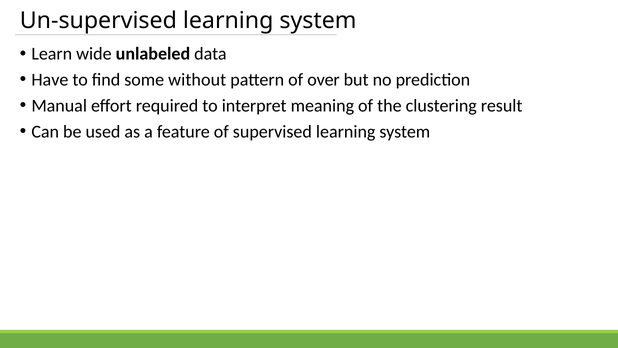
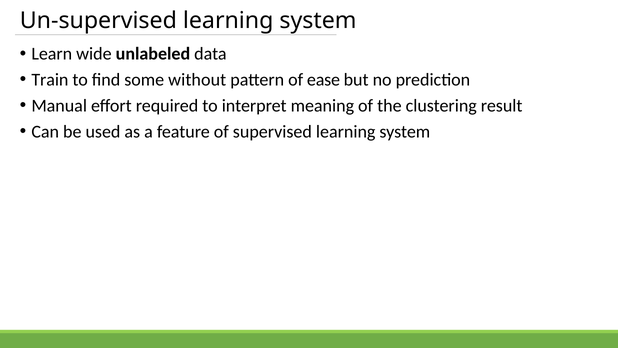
Have: Have -> Train
over: over -> ease
